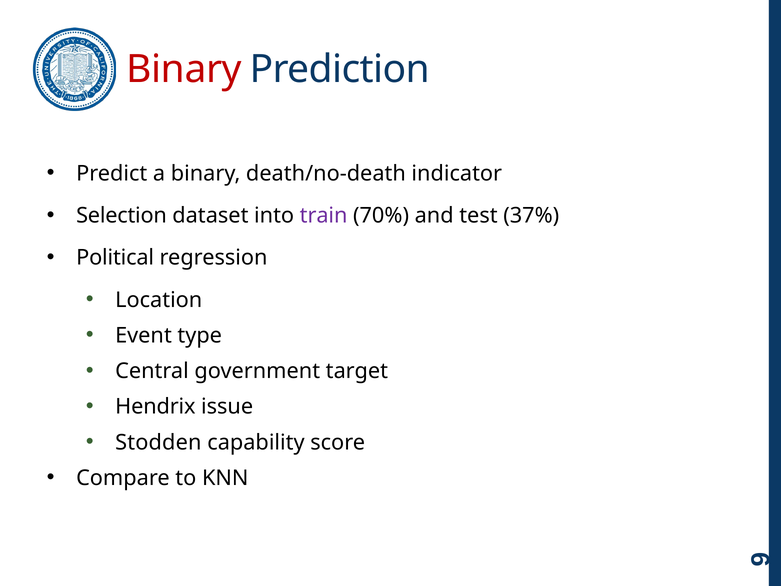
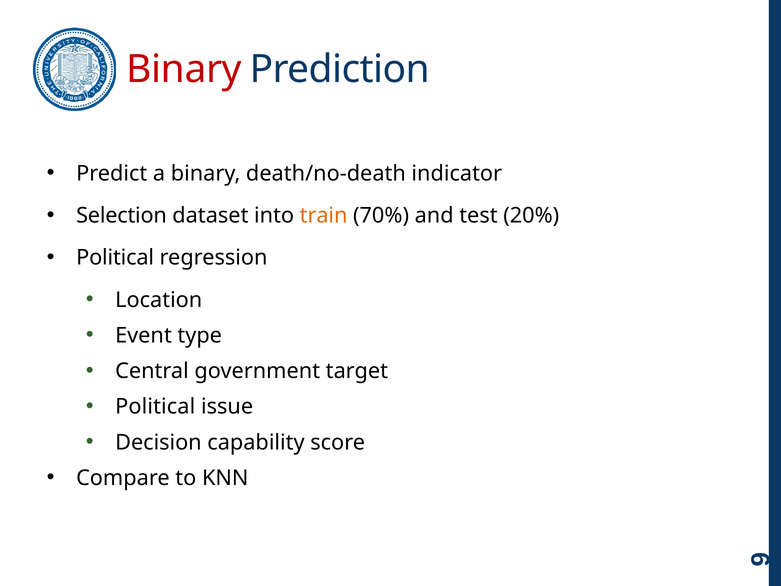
train colour: purple -> orange
37%: 37% -> 20%
Hendrix at (155, 407): Hendrix -> Political
Stodden: Stodden -> Decision
